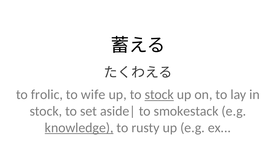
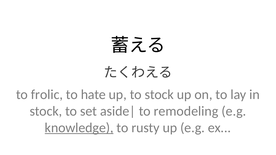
wife: wife -> hate
stock at (159, 95) underline: present -> none
smokestack: smokestack -> remodeling
